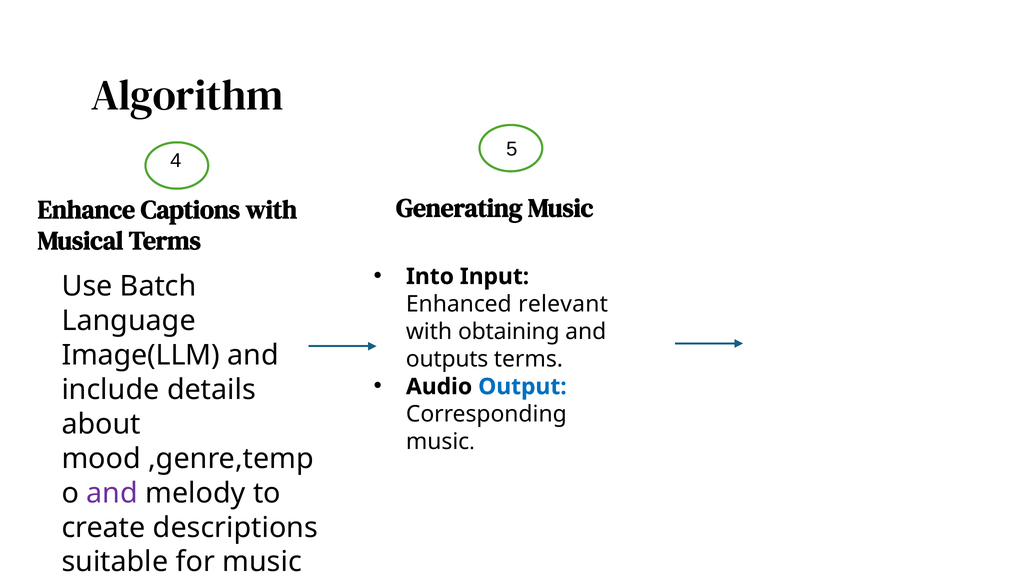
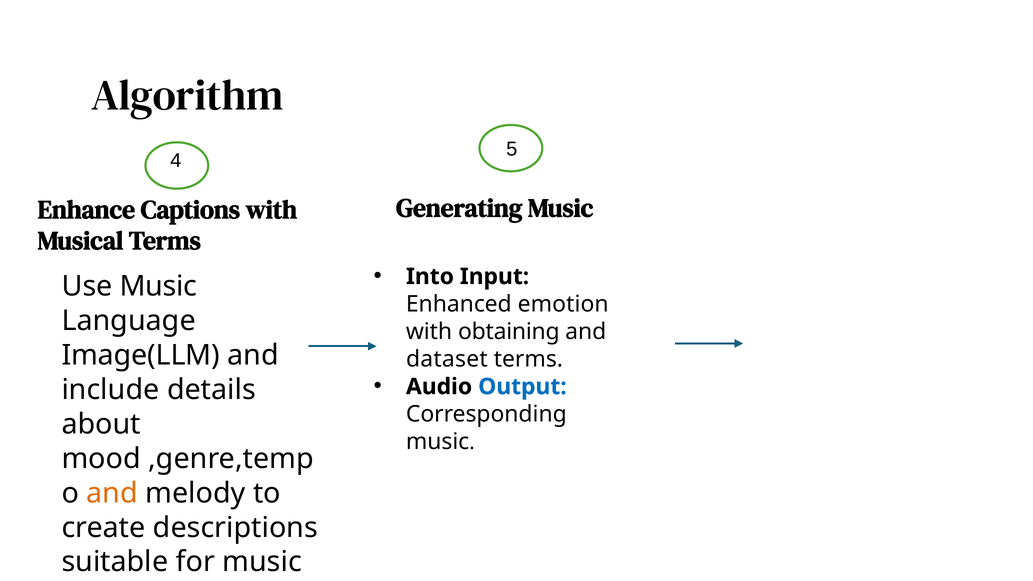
Use Batch: Batch -> Music
relevant: relevant -> emotion
outputs: outputs -> dataset
and at (112, 493) colour: purple -> orange
